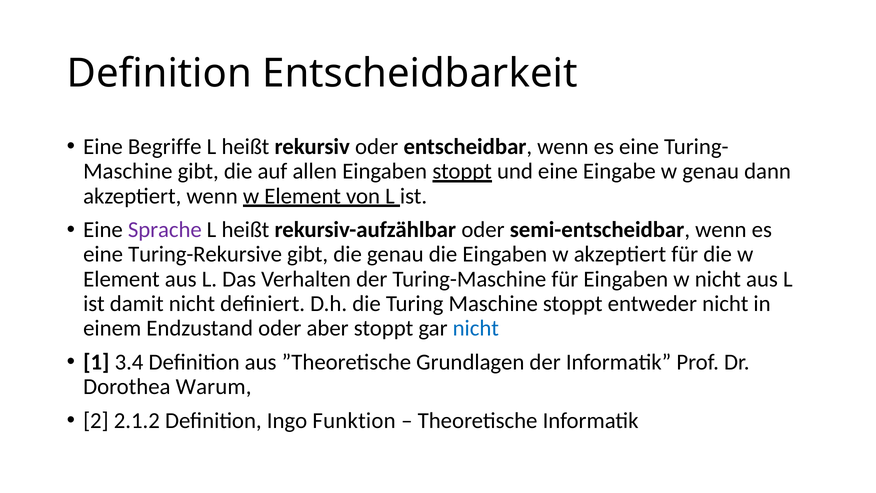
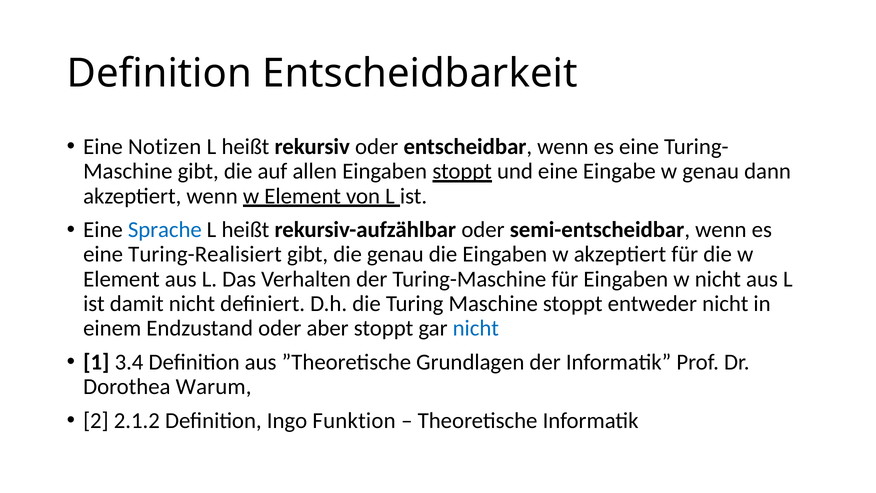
Begriffe: Begriffe -> Notizen
Sprache colour: purple -> blue
Turing-Rekursive: Turing-Rekursive -> Turing-Realisiert
